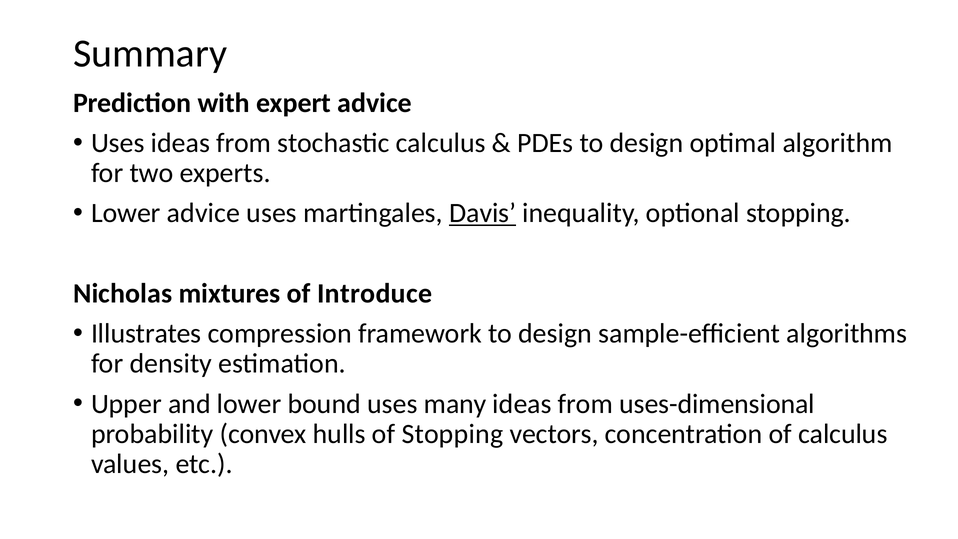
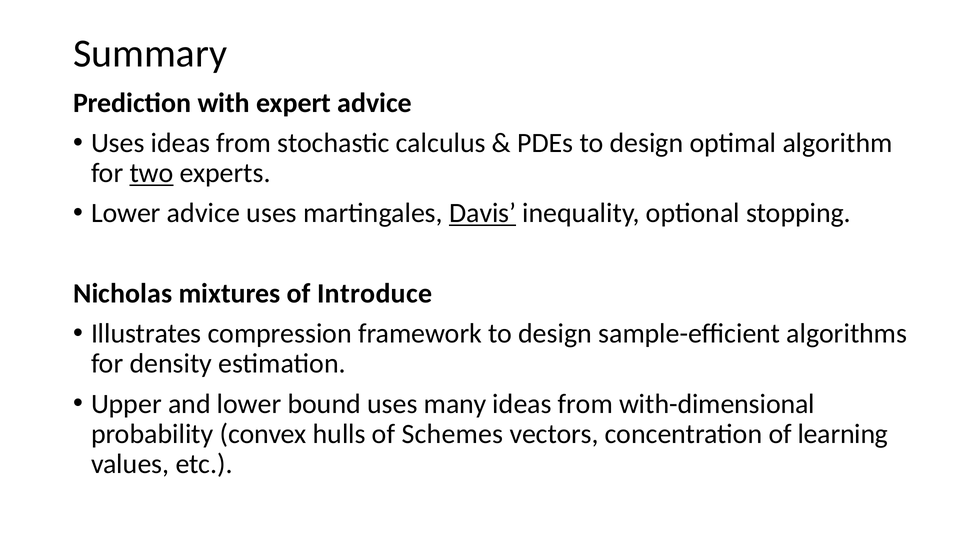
two underline: none -> present
uses-dimensional: uses-dimensional -> with-dimensional
of Stopping: Stopping -> Schemes
of calculus: calculus -> learning
